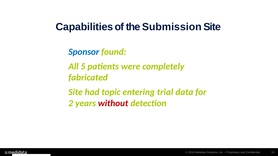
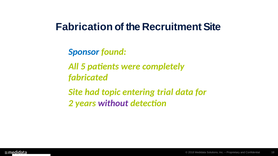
Capabilities: Capabilities -> Fabrication
Submission: Submission -> Recruitment
without colour: red -> purple
